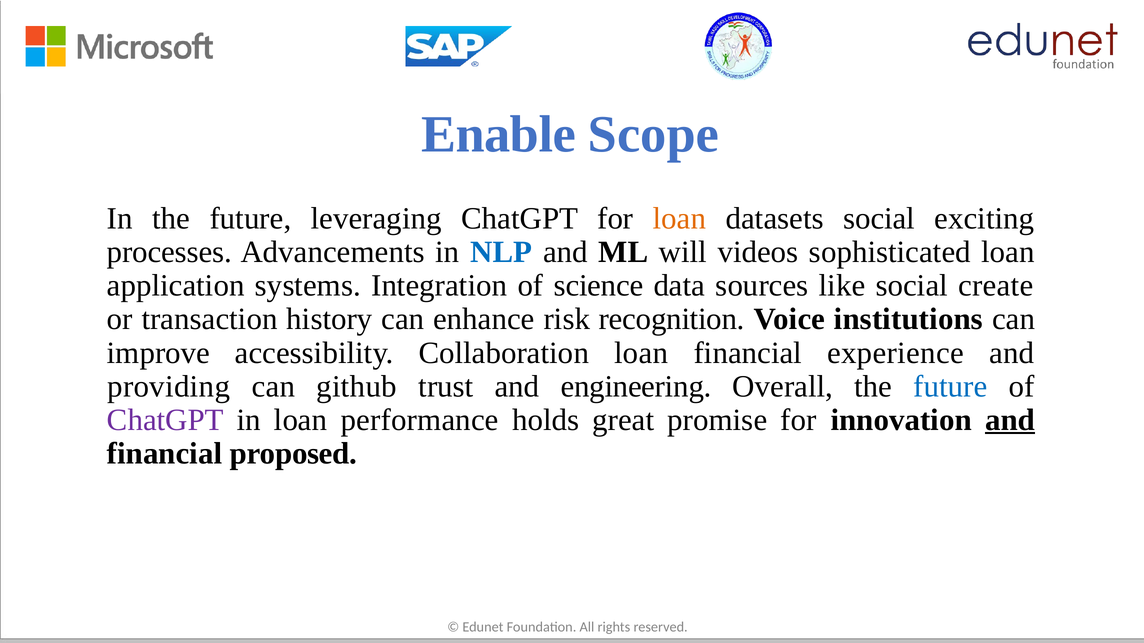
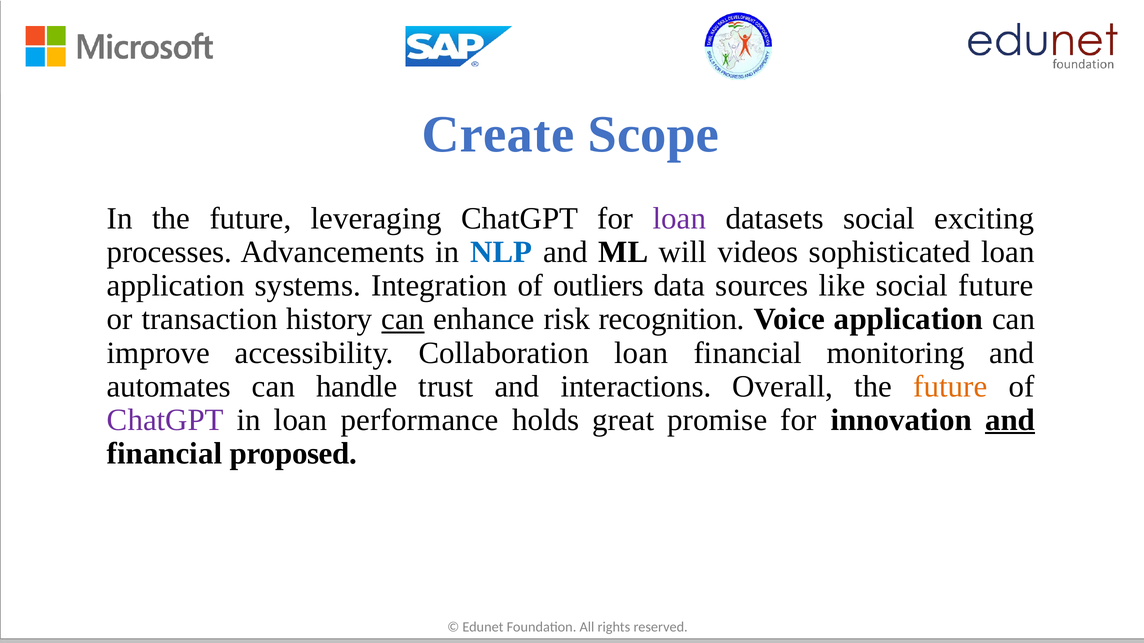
Enable: Enable -> Create
loan at (679, 219) colour: orange -> purple
science: science -> outliers
social create: create -> future
can at (403, 320) underline: none -> present
Voice institutions: institutions -> application
experience: experience -> monitoring
providing: providing -> automates
github: github -> handle
engineering: engineering -> interactions
future at (950, 387) colour: blue -> orange
